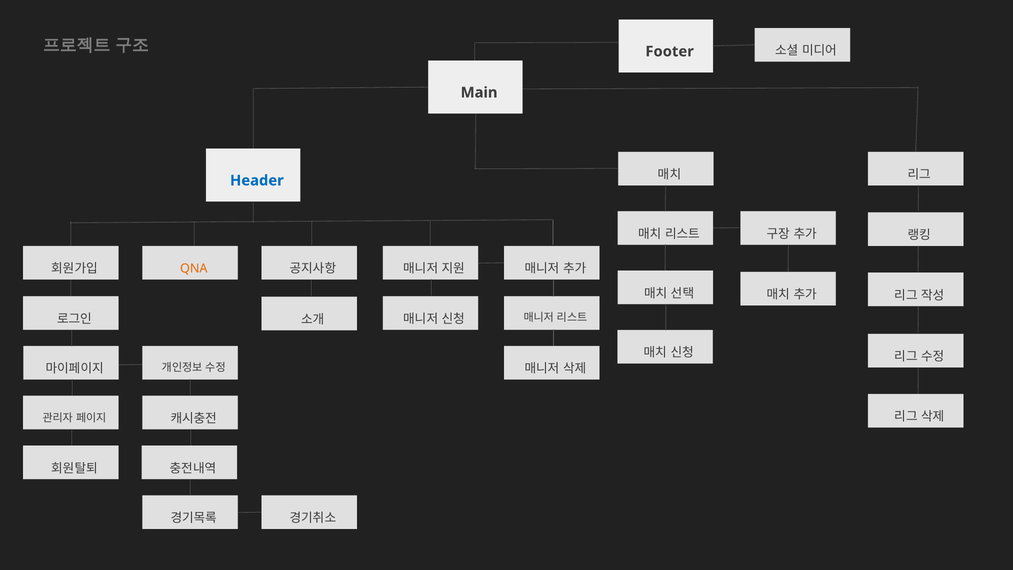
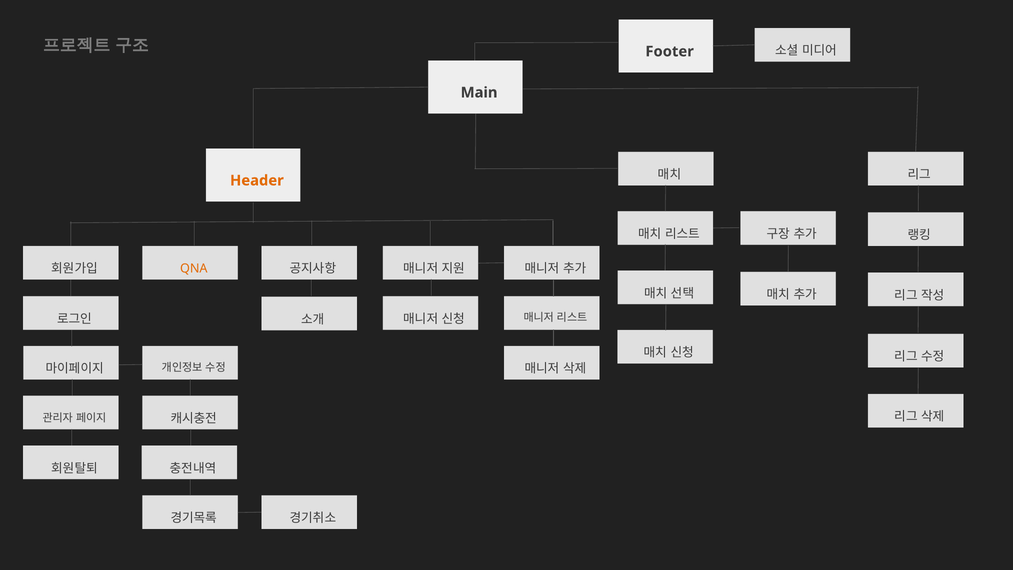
Header colour: blue -> orange
